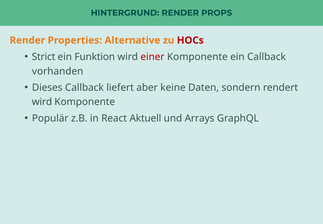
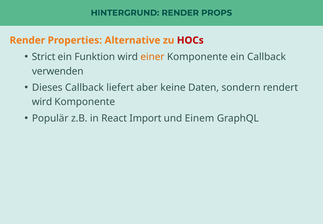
einer colour: red -> orange
vorhanden: vorhanden -> verwenden
Aktuell: Aktuell -> Import
Arrays: Arrays -> Einem
